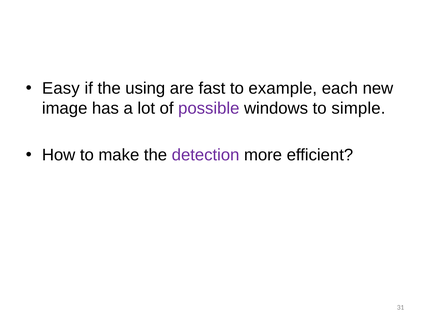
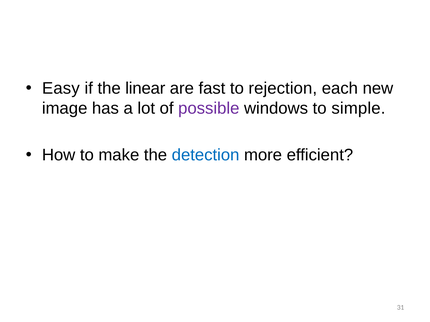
using: using -> linear
example: example -> rejection
detection colour: purple -> blue
